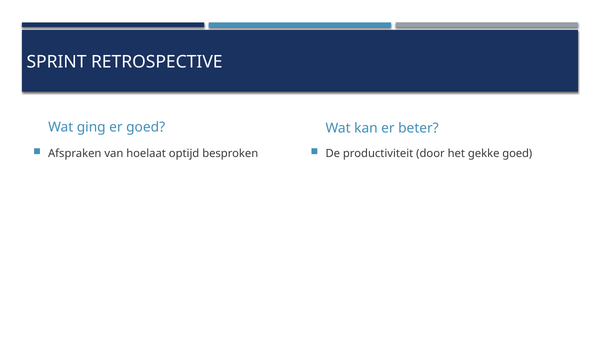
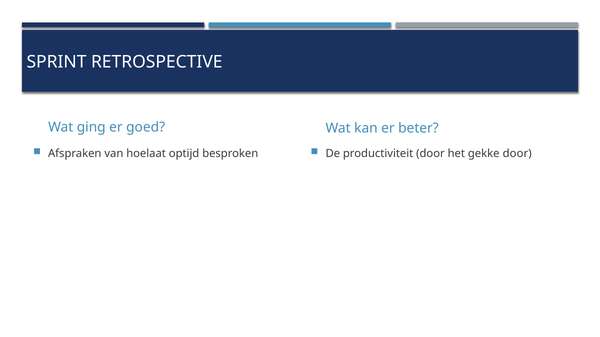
gekke goed: goed -> door
